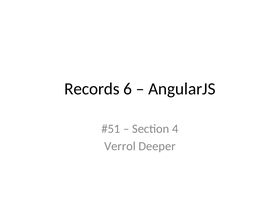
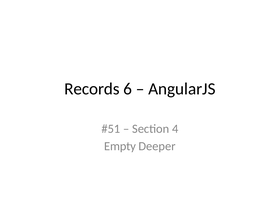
Verrol: Verrol -> Empty
